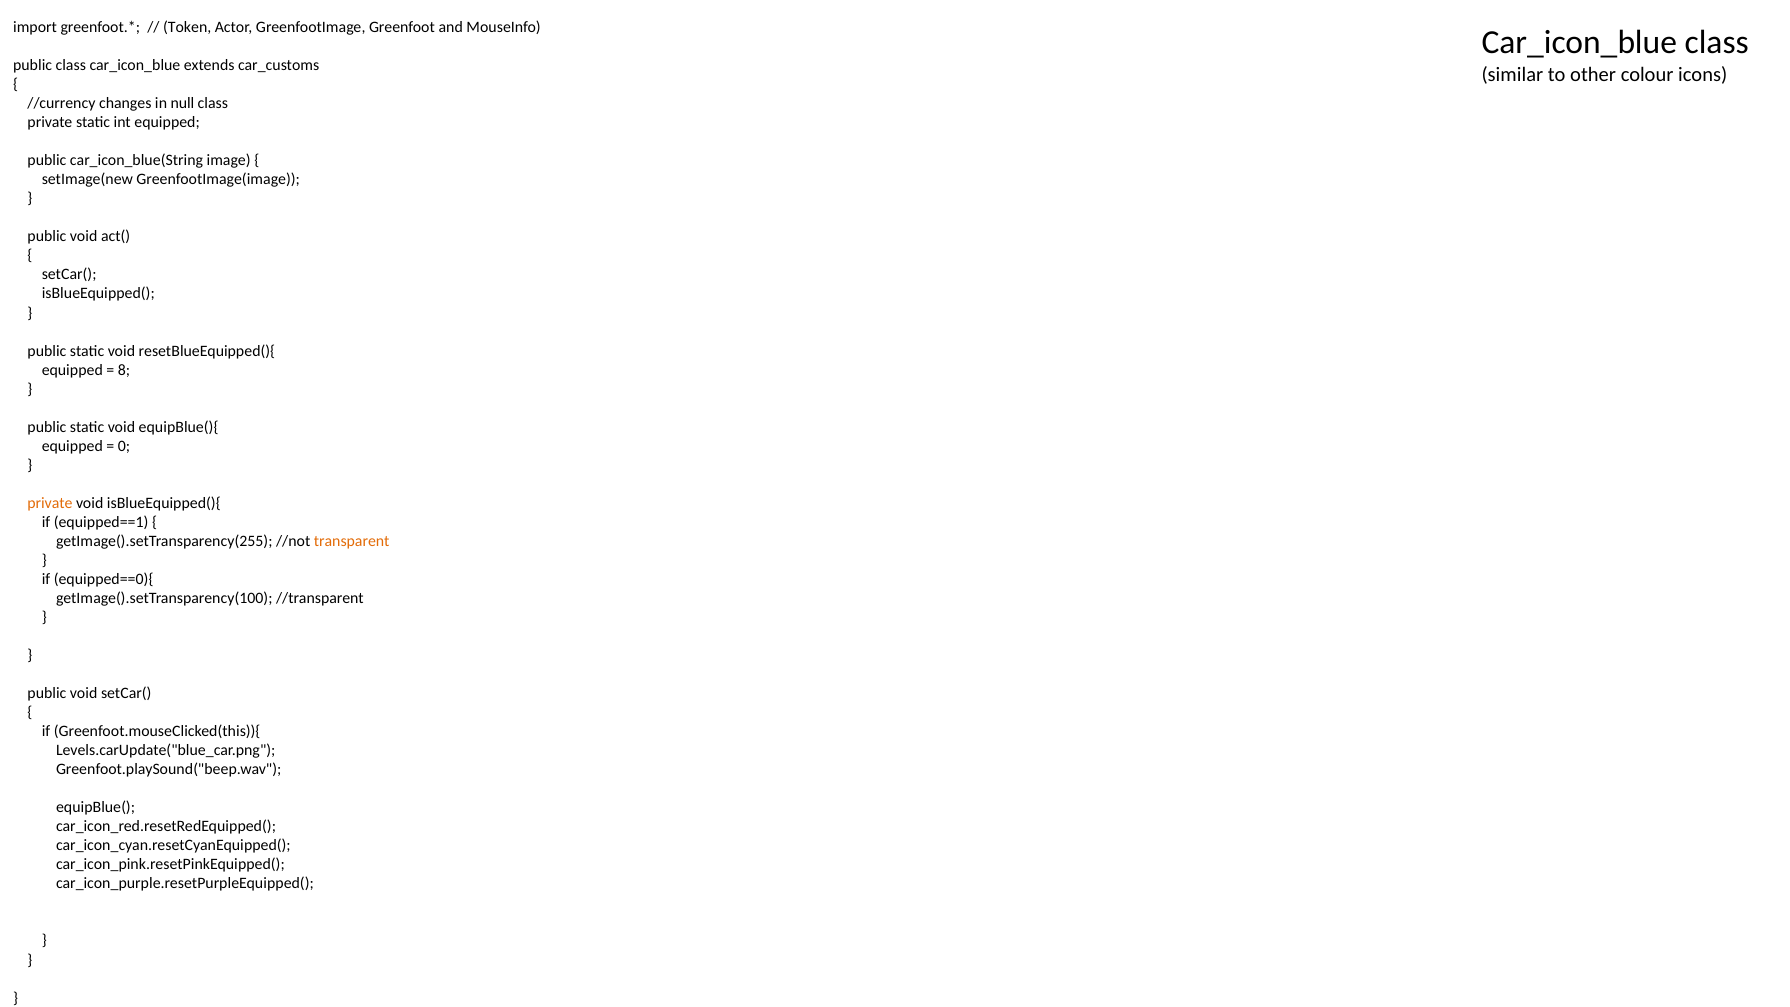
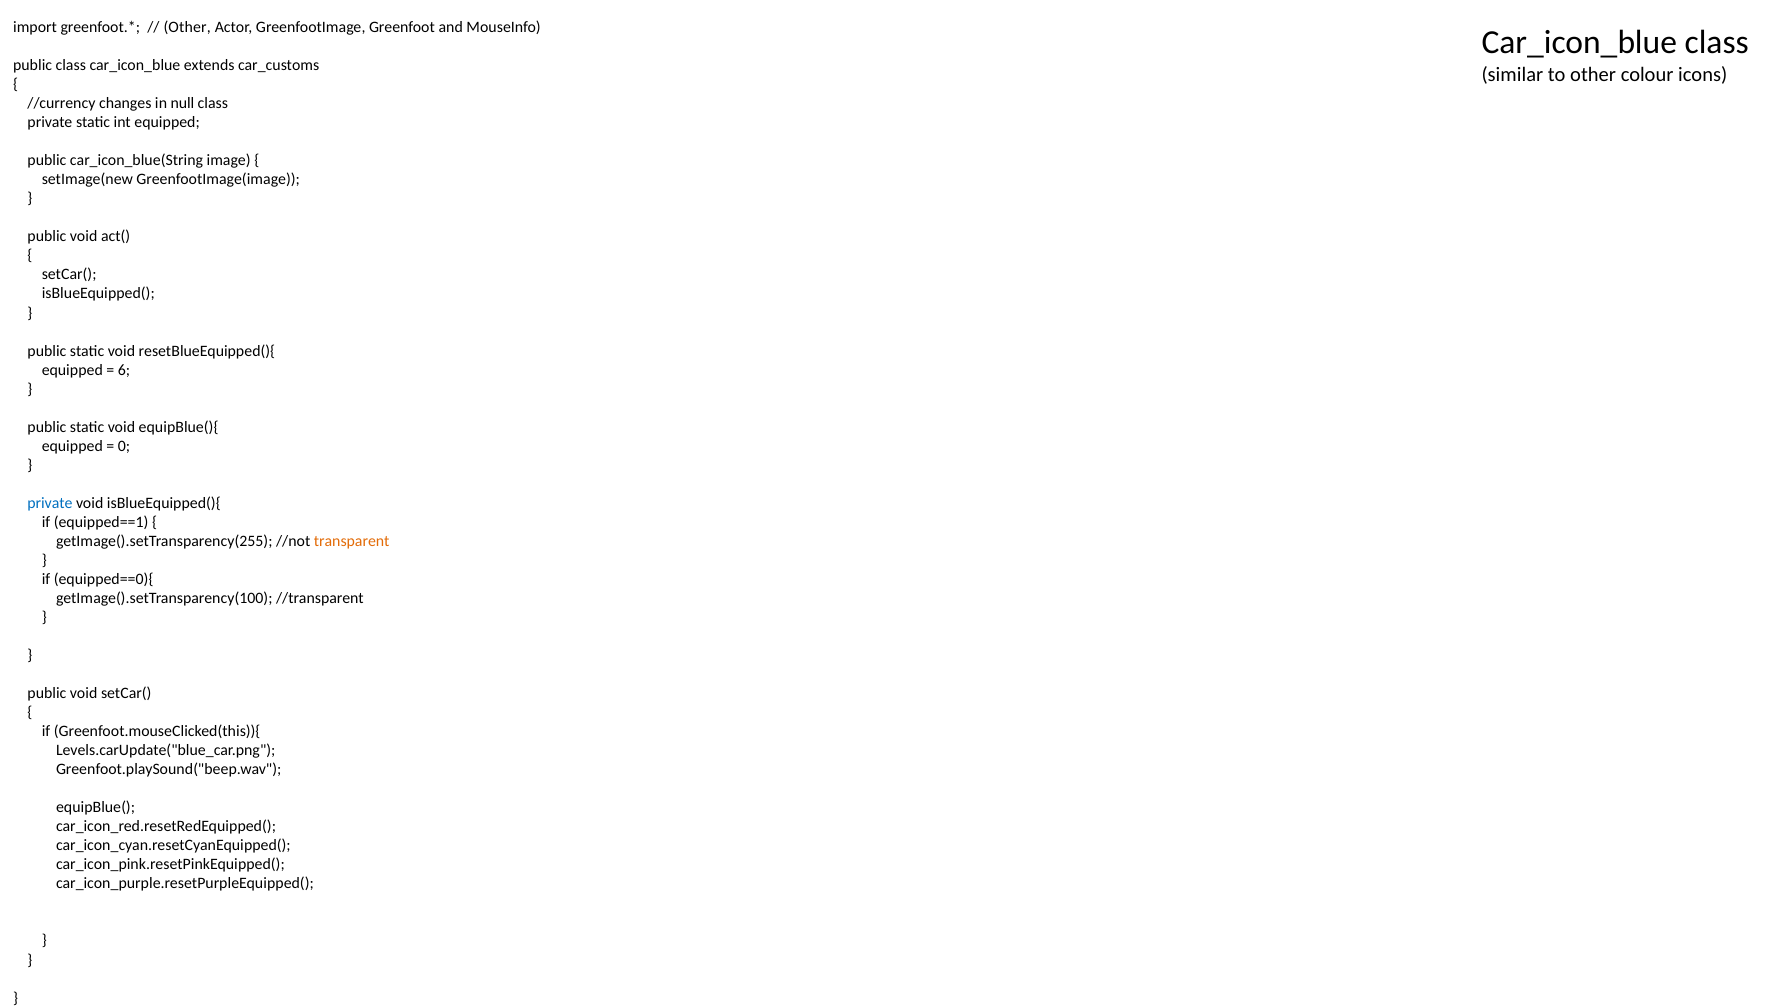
Token at (187, 27): Token -> Other
8: 8 -> 6
private at (50, 503) colour: orange -> blue
